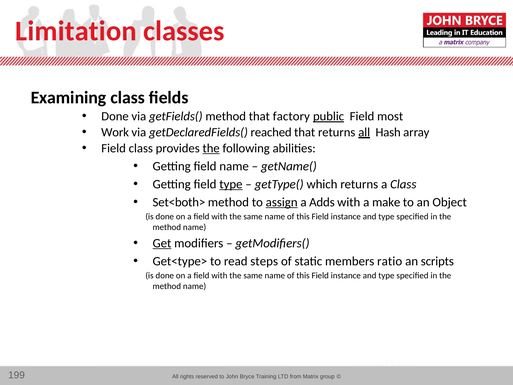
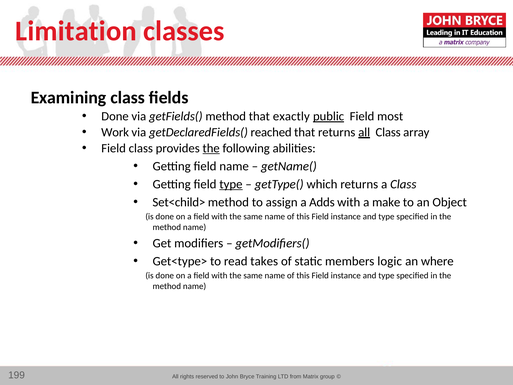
factory: factory -> exactly
all Hash: Hash -> Class
Set<both>: Set<both> -> Set<child>
assign underline: present -> none
Get underline: present -> none
steps: steps -> takes
ratio: ratio -> logic
scripts: scripts -> where
